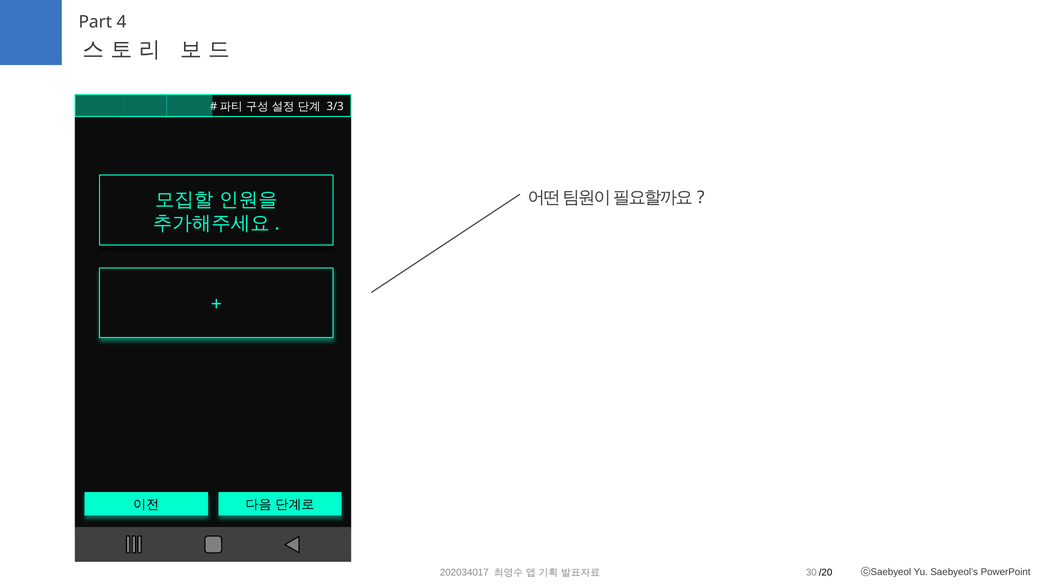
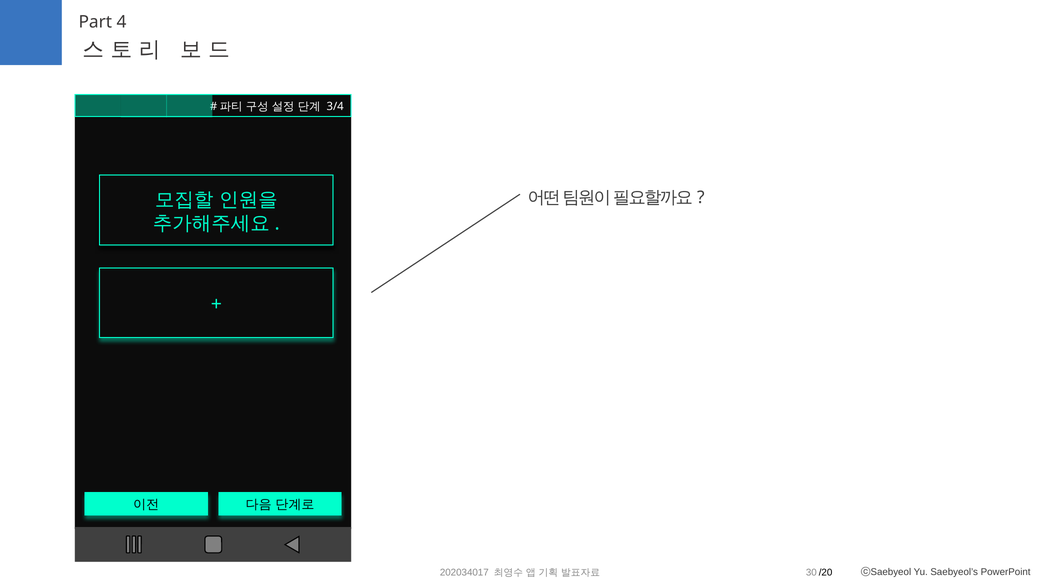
3/3: 3/3 -> 3/4
